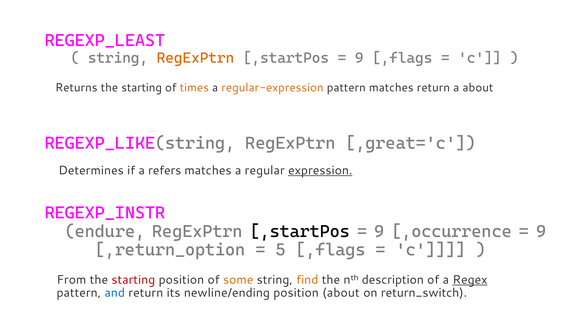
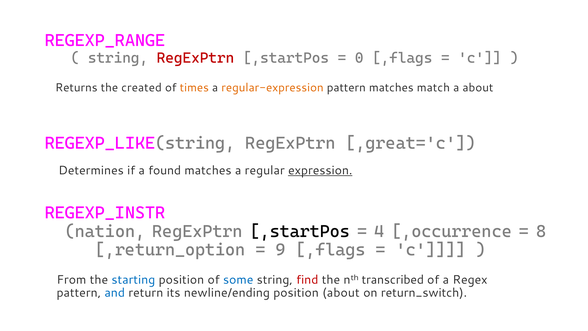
REGEXP_LEAST: REGEXP_LEAST -> REGEXP_RANGE
RegExPtrn at (195, 58) colour: orange -> red
9 at (359, 58): 9 -> 0
Returns the starting: starting -> created
matches return: return -> match
refers: refers -> found
endure: endure -> nation
9 at (379, 231): 9 -> 4
9 at (541, 231): 9 -> 8
5: 5 -> 9
starting at (133, 279) colour: red -> blue
some colour: orange -> blue
find colour: orange -> red
description: description -> transcribed
Regex underline: present -> none
